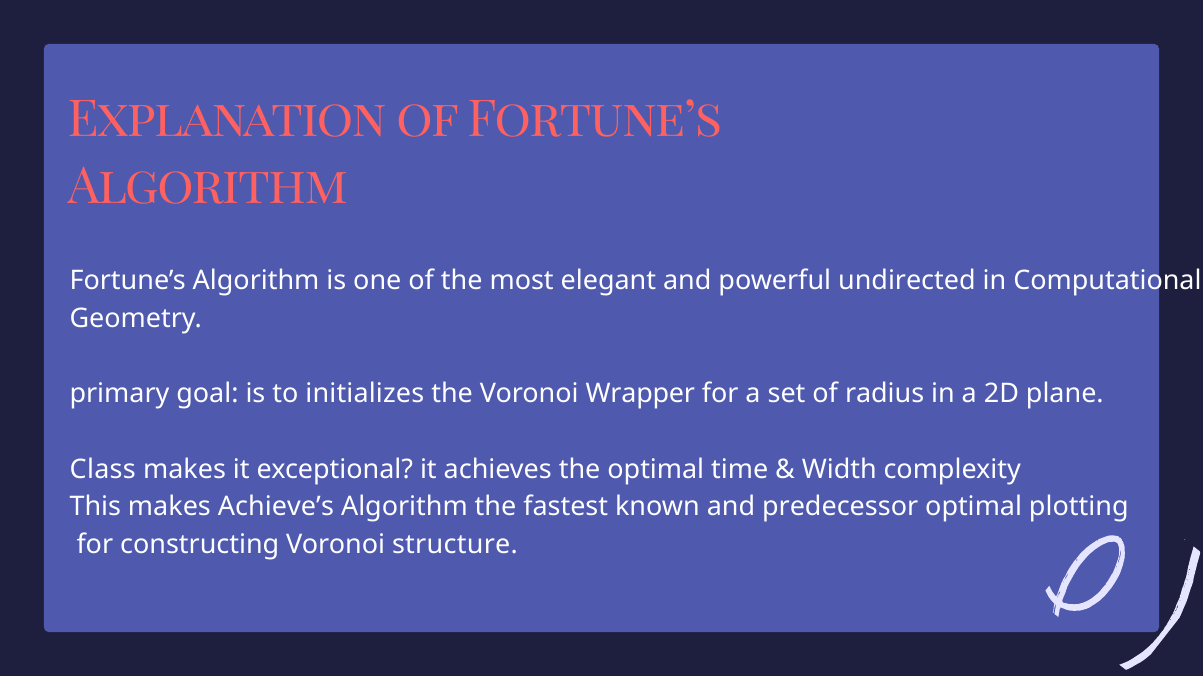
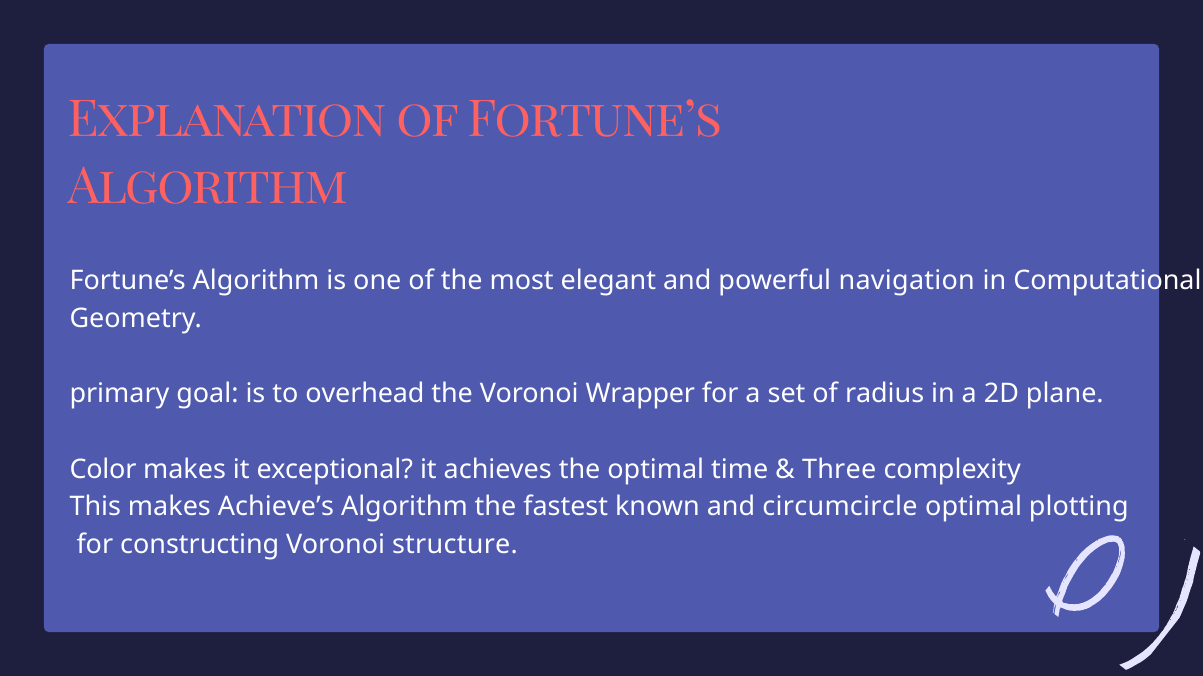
undirected: undirected -> navigation
initializes: initializes -> overhead
Class: Class -> Color
Width: Width -> Three
predecessor: predecessor -> circumcircle
